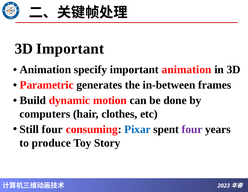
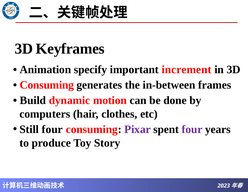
3D Important: Important -> Keyframes
important animation: animation -> increment
Parametric at (47, 85): Parametric -> Consuming
Pixar colour: blue -> purple
